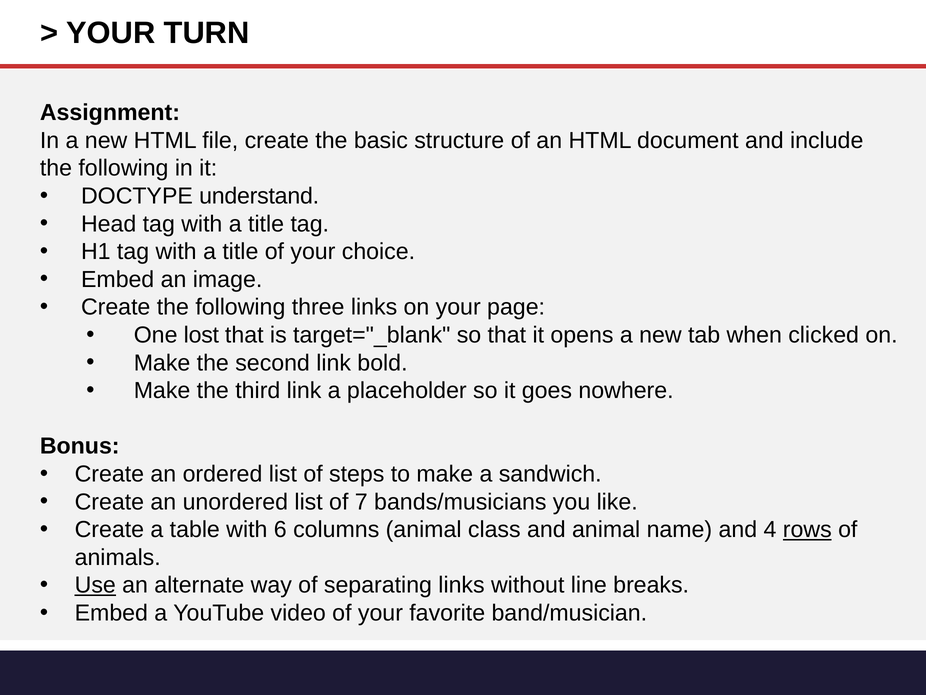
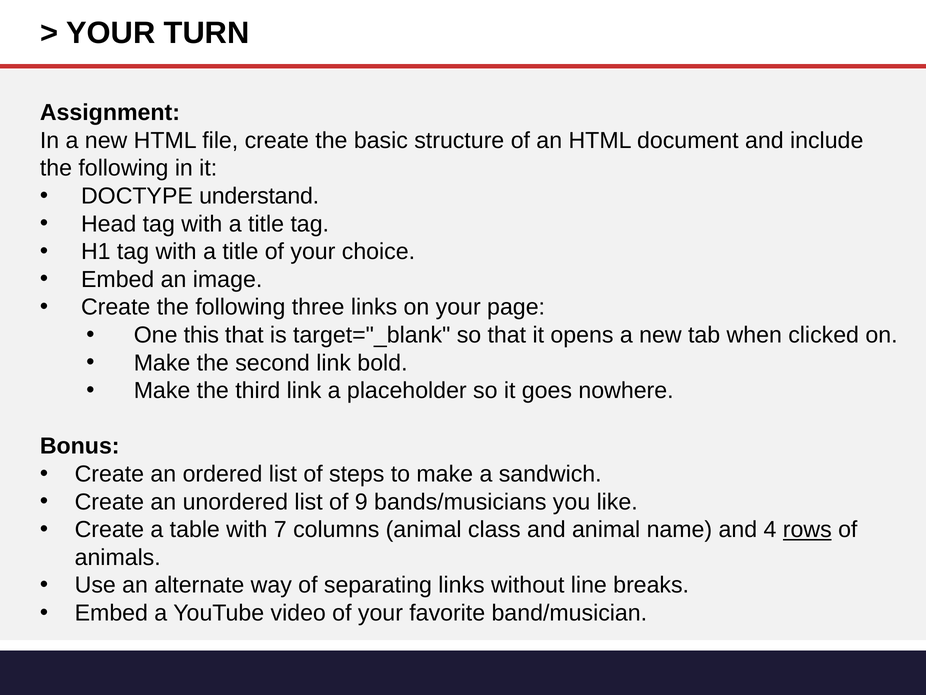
lost: lost -> this
7: 7 -> 9
6: 6 -> 7
Use underline: present -> none
